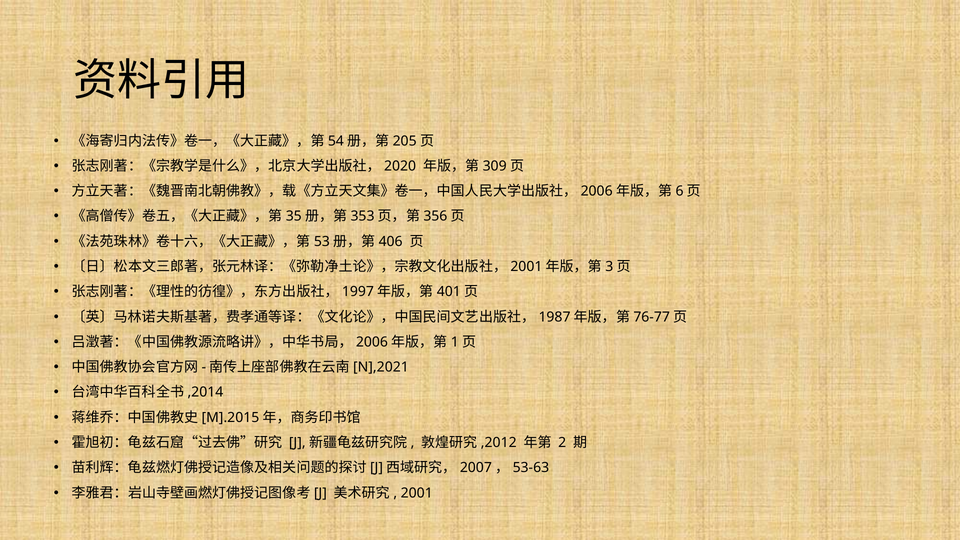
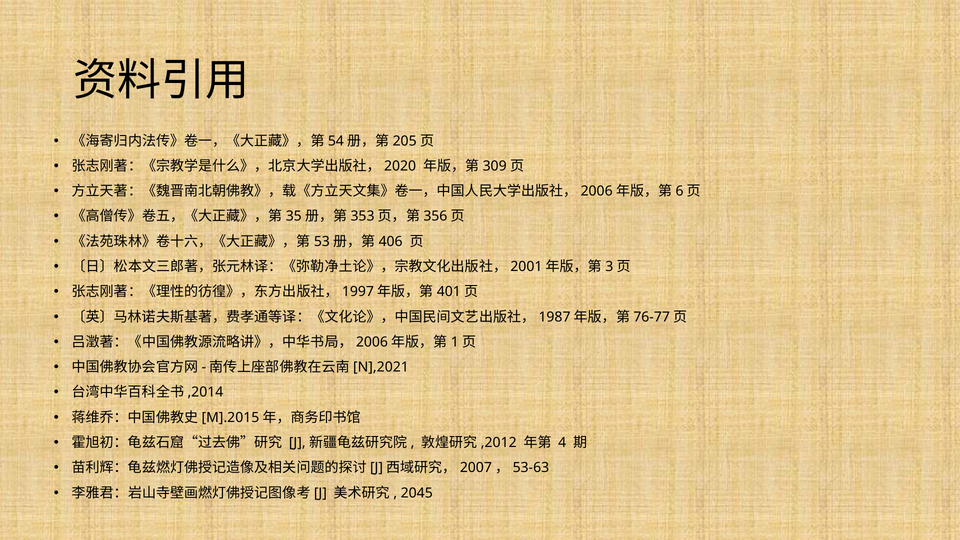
2: 2 -> 4
2001: 2001 -> 2045
